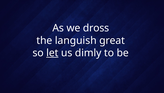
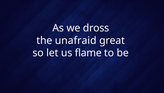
languish: languish -> unafraid
let underline: present -> none
dimly: dimly -> flame
